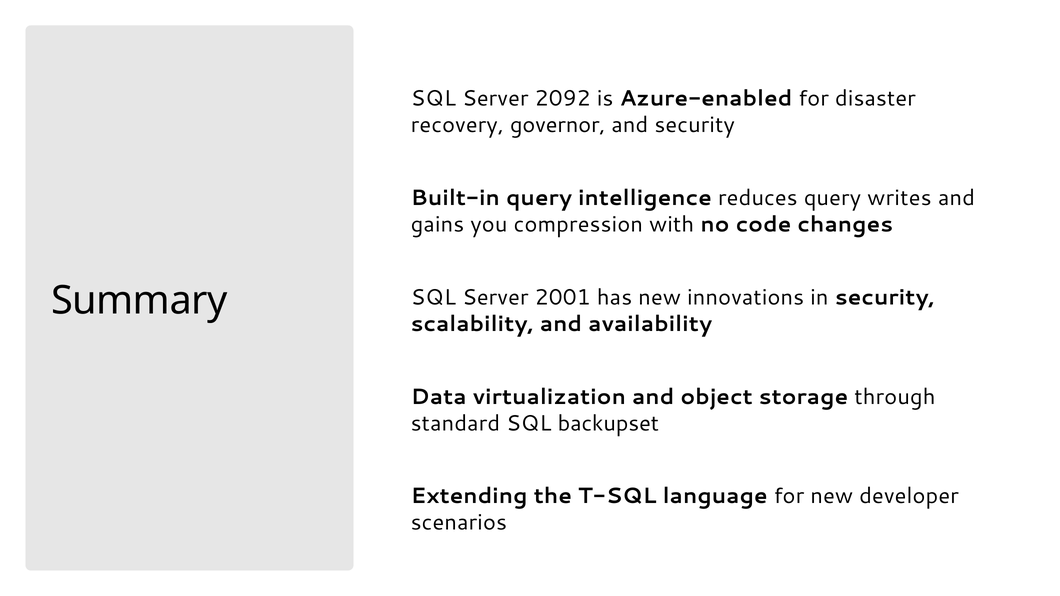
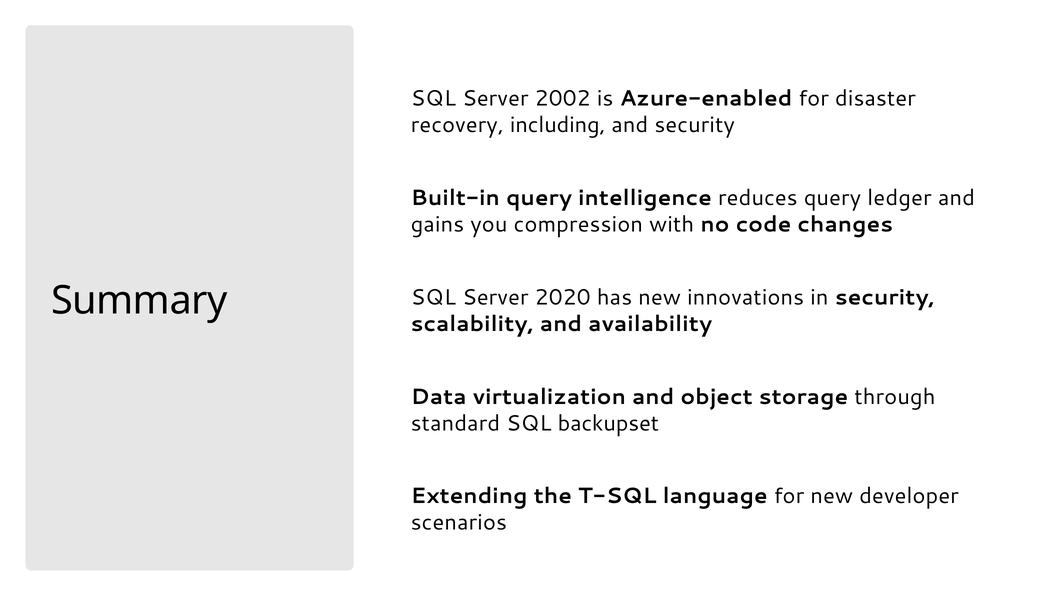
2092: 2092 -> 2002
governor: governor -> including
writes: writes -> ledger
2001: 2001 -> 2020
